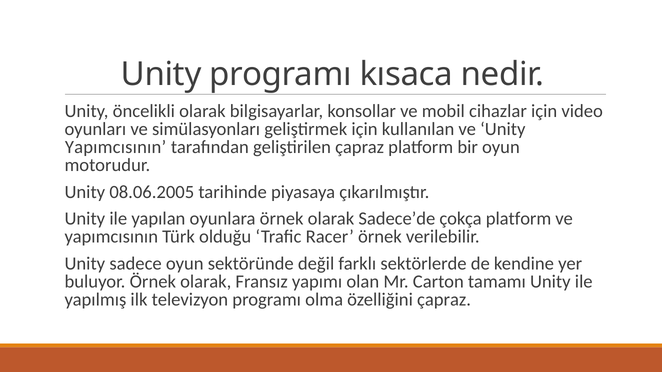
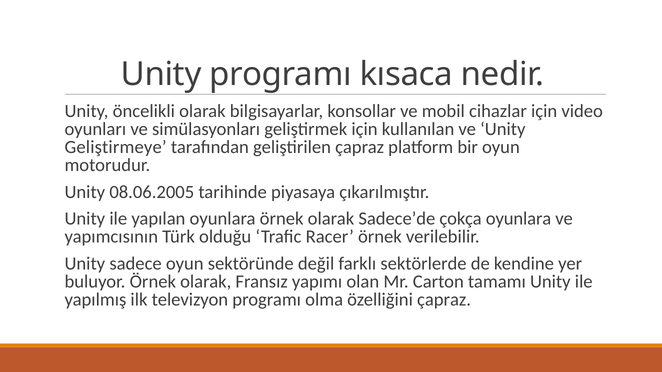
Yapımcısının at (116, 147): Yapımcısının -> Geliştirmeye
çokça platform: platform -> oyunlara
